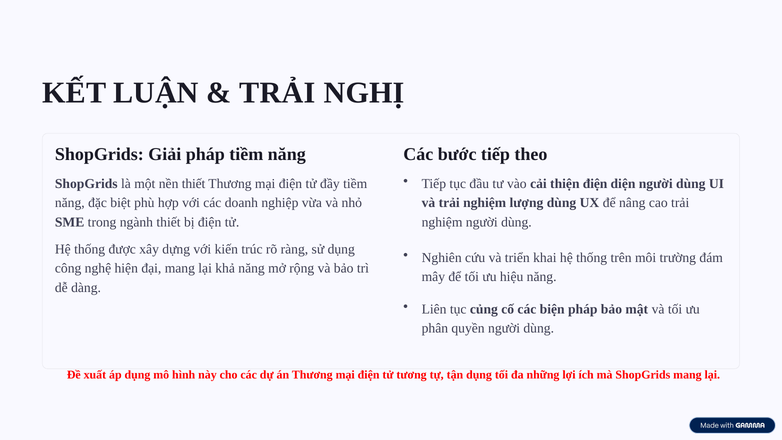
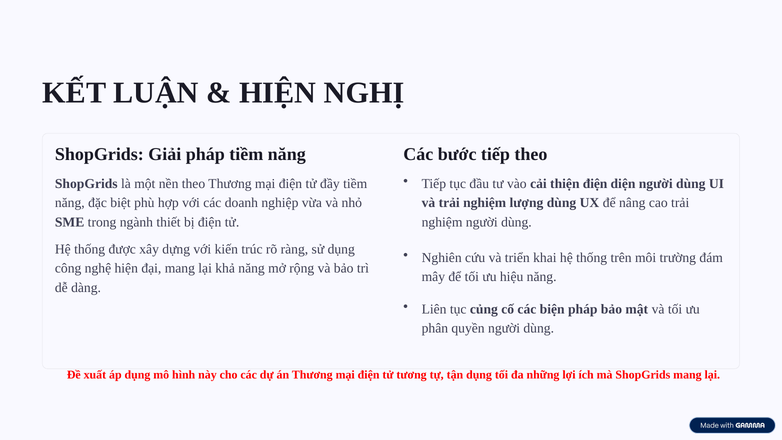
TRẢI at (277, 93): TRẢI -> HIỆN
nền thiết: thiết -> theo
